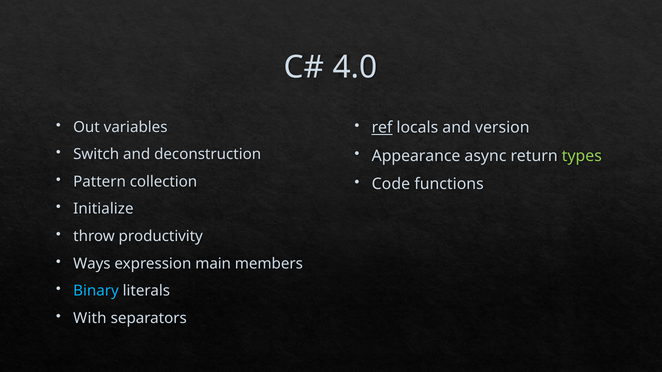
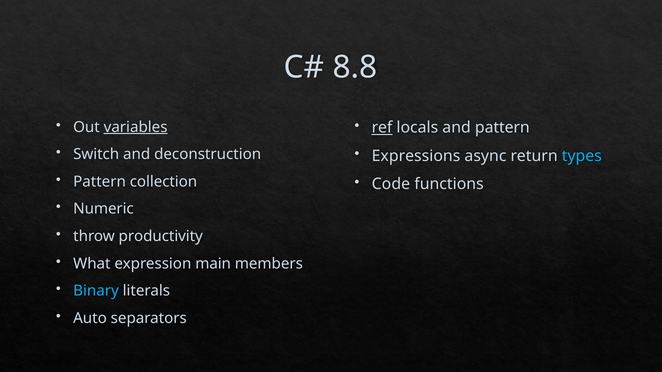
4.0: 4.0 -> 8.8
variables underline: none -> present
and version: version -> pattern
Appearance: Appearance -> Expressions
types colour: light green -> light blue
Initialize: Initialize -> Numeric
Ways: Ways -> What
With: With -> Auto
